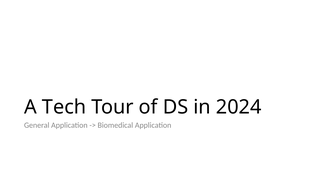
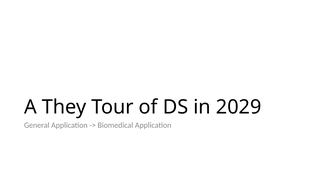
Tech: Tech -> They
2024: 2024 -> 2029
